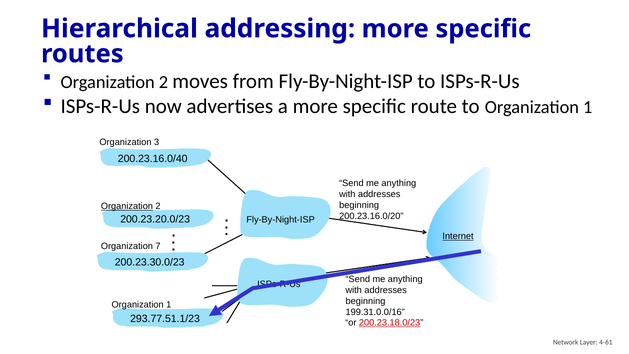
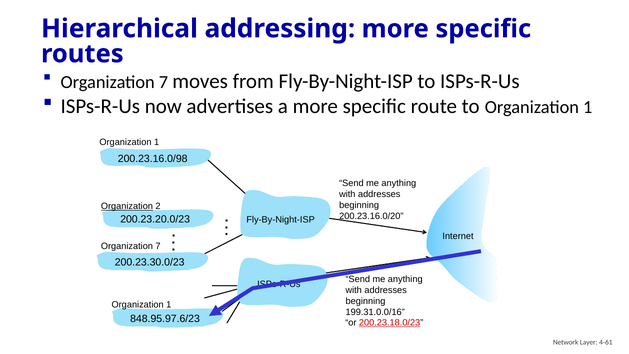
2 at (164, 82): 2 -> 7
3 at (157, 142): 3 -> 1
200.23.16.0/40: 200.23.16.0/40 -> 200.23.16.0/98
Internet underline: present -> none
293.77.51.1/23: 293.77.51.1/23 -> 848.95.97.6/23
